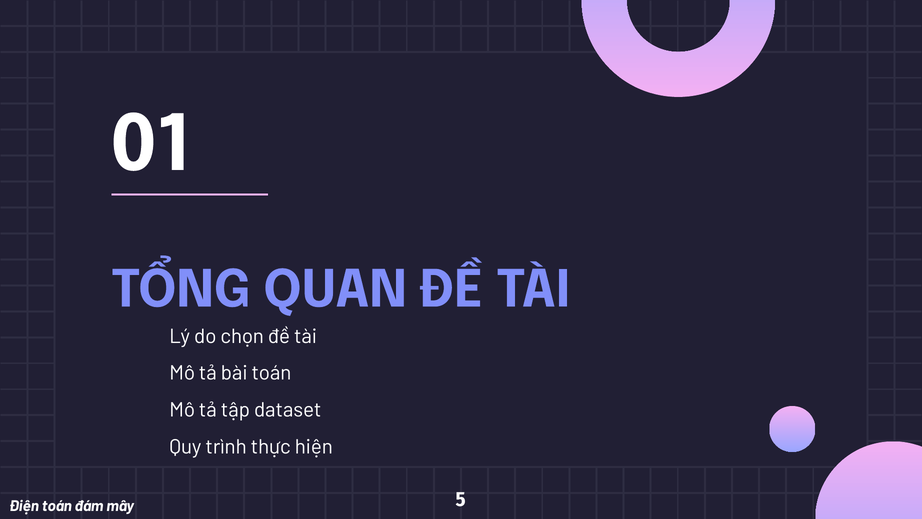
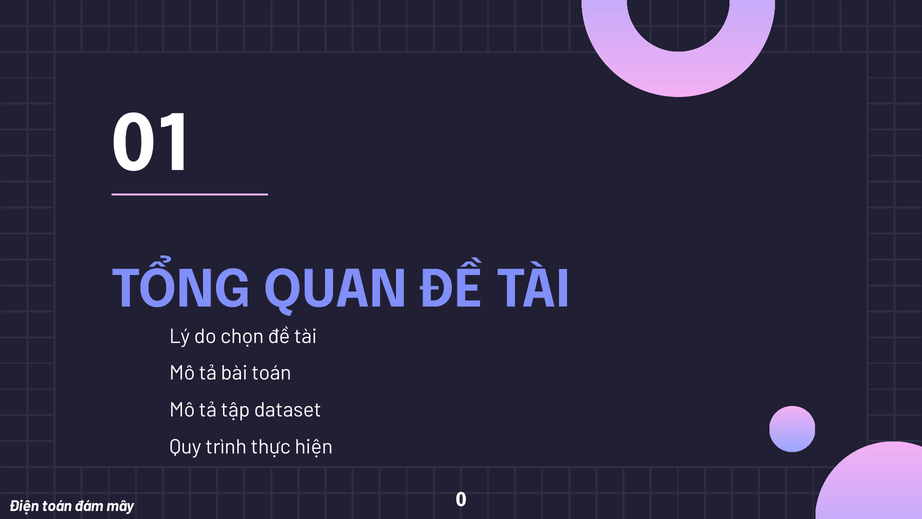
5: 5 -> 0
